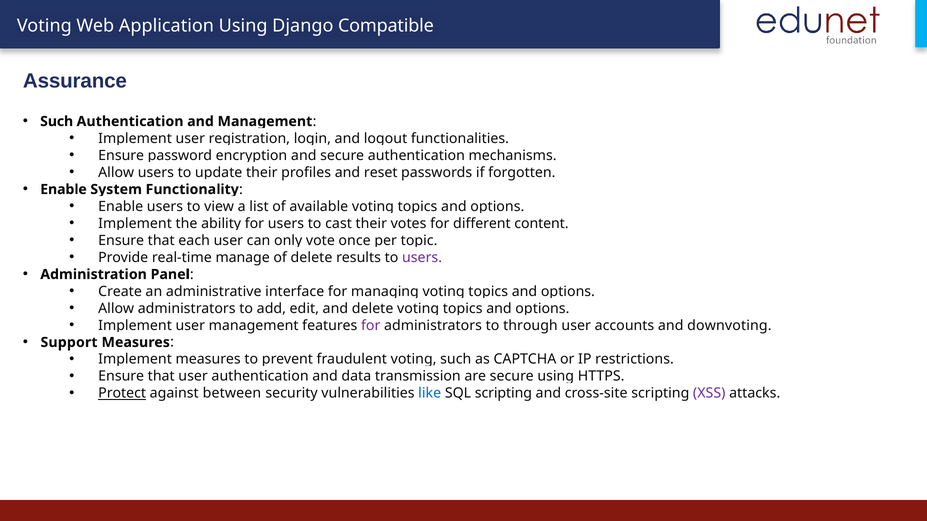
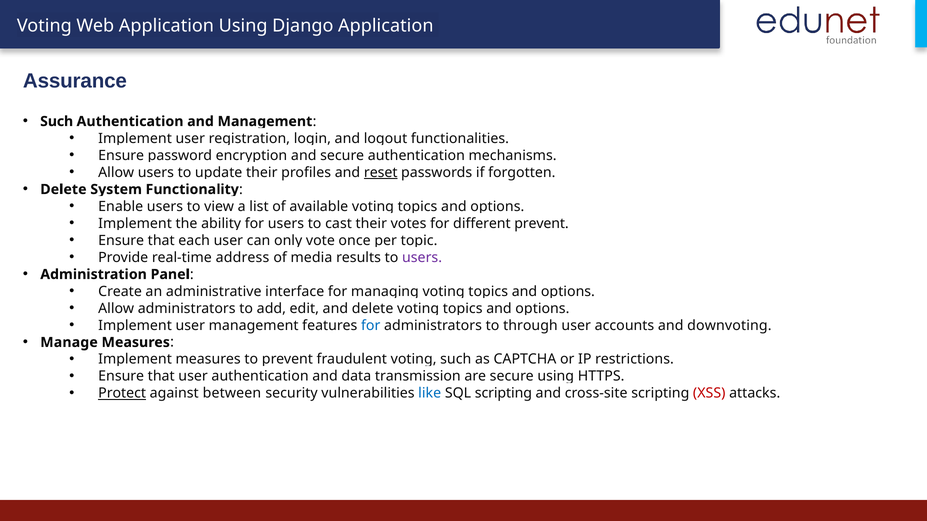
Compatible at (386, 26): Compatible -> Application
reset underline: none -> present
Enable at (64, 190): Enable -> Delete
different content: content -> prevent
manage: manage -> address
of delete: delete -> media
for at (371, 326) colour: purple -> blue
Support: Support -> Manage
XSS colour: purple -> red
